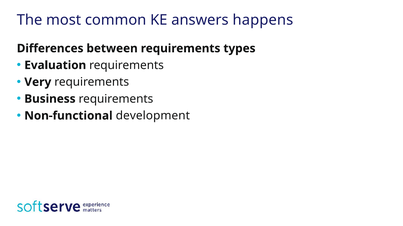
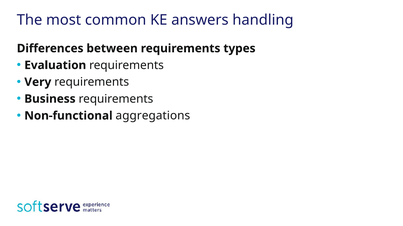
happens: happens -> handling
development: development -> aggregations
